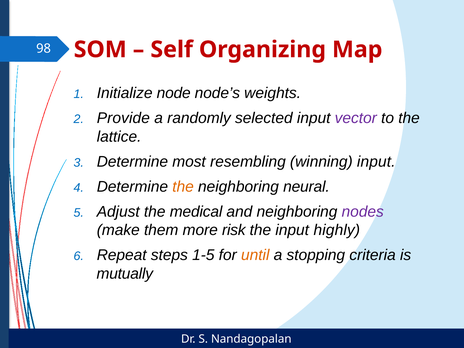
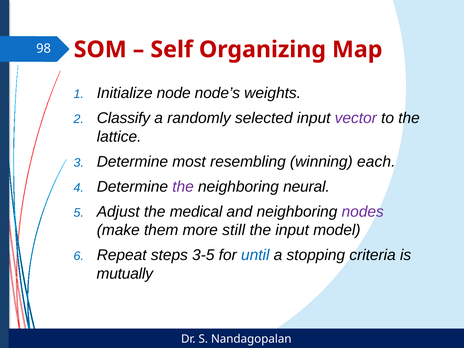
Provide: Provide -> Classify
winning input: input -> each
the at (183, 187) colour: orange -> purple
risk: risk -> still
highly: highly -> model
1-5: 1-5 -> 3-5
until colour: orange -> blue
